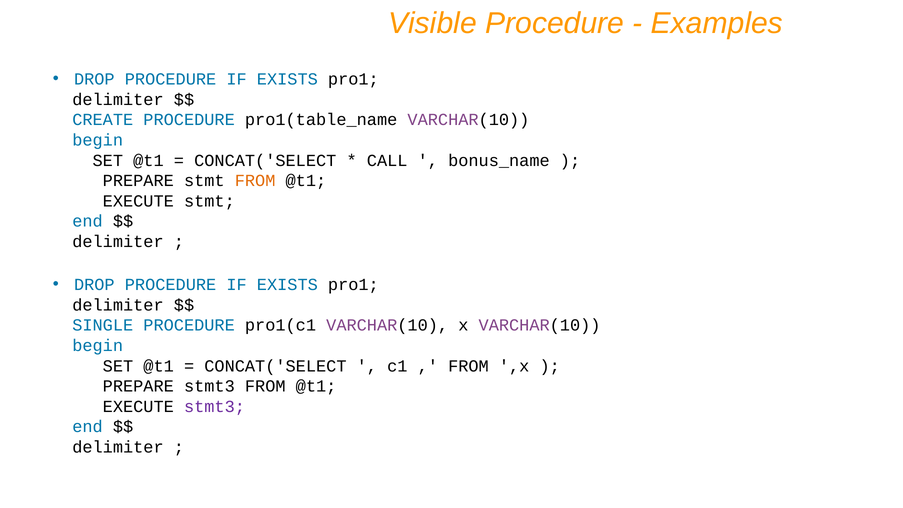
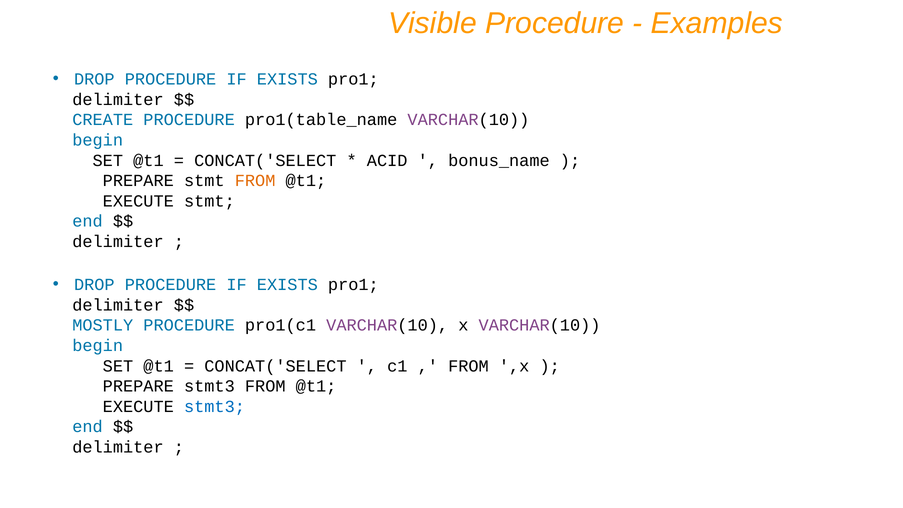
CALL: CALL -> ACID
SINGLE: SINGLE -> MOSTLY
stmt3 at (214, 407) colour: purple -> blue
